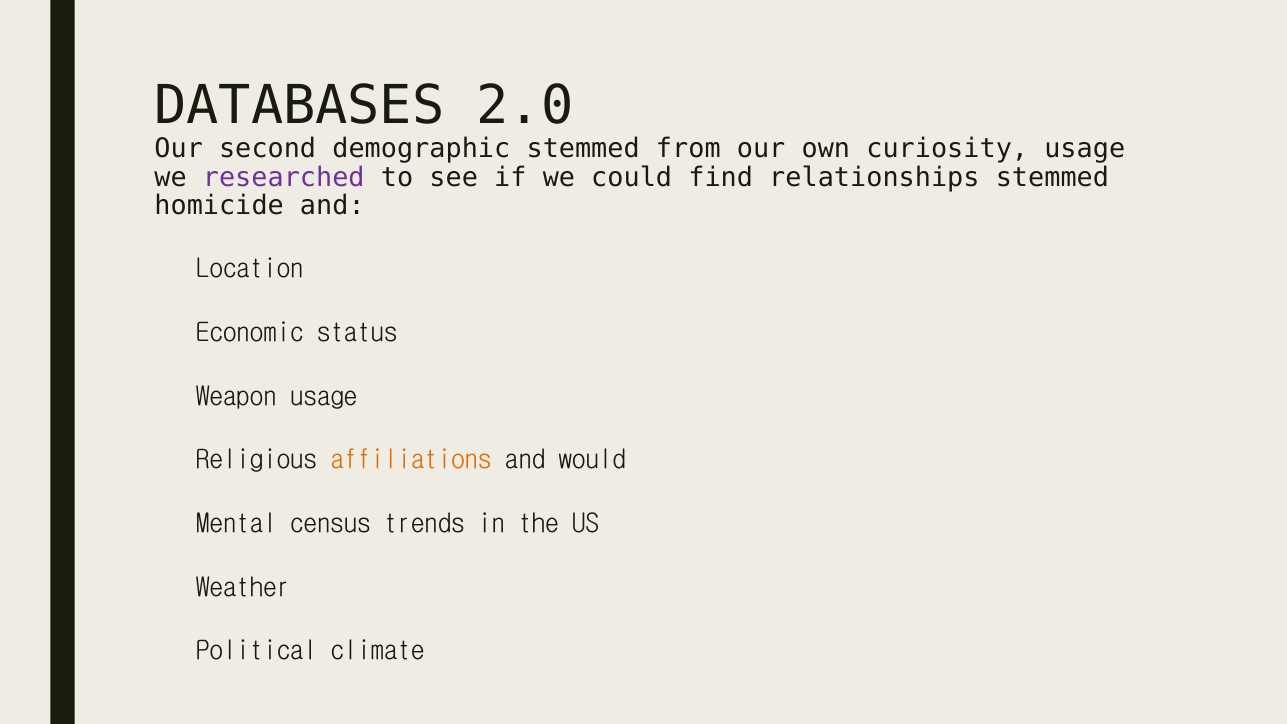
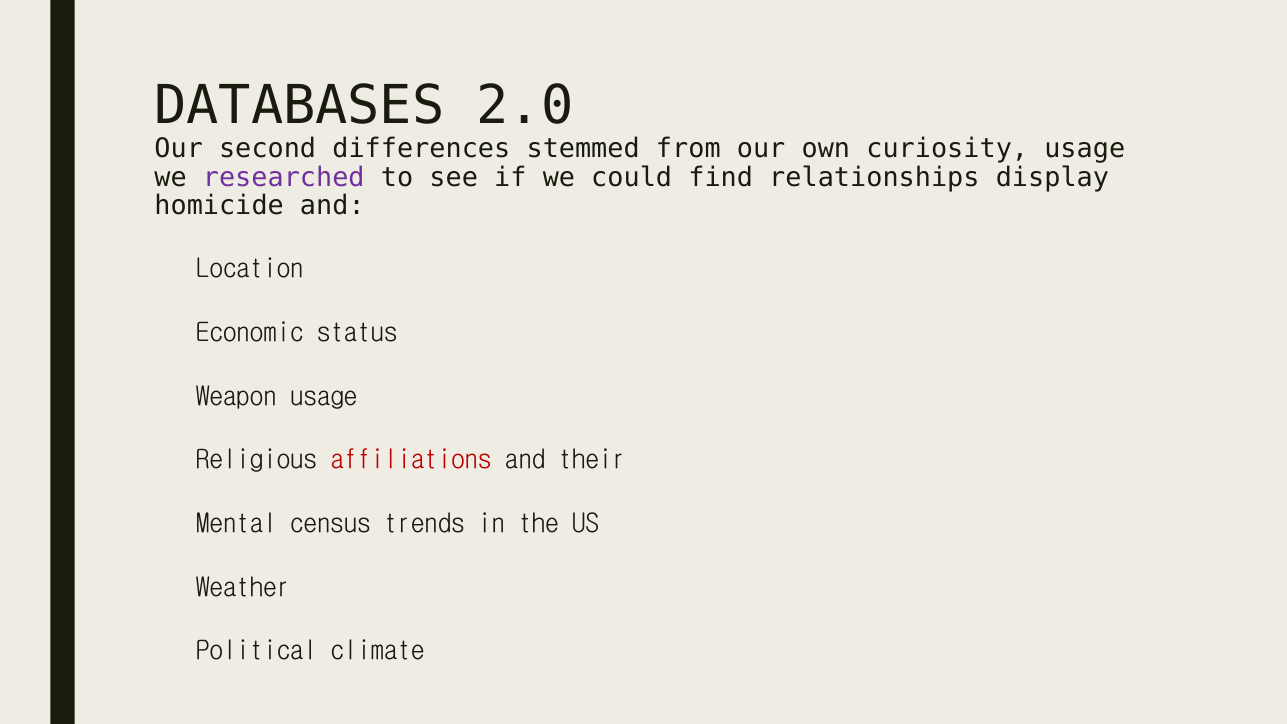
demographic: demographic -> differences
relationships stemmed: stemmed -> display
affiliations colour: orange -> red
would: would -> their
